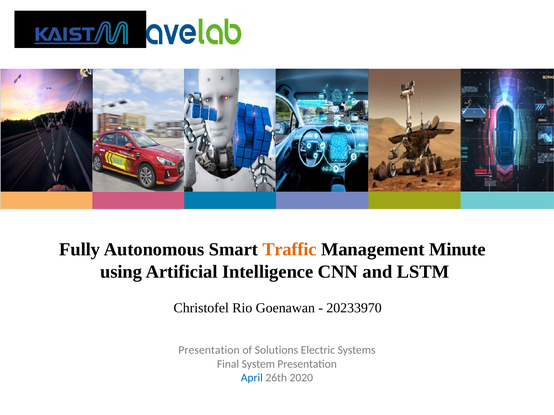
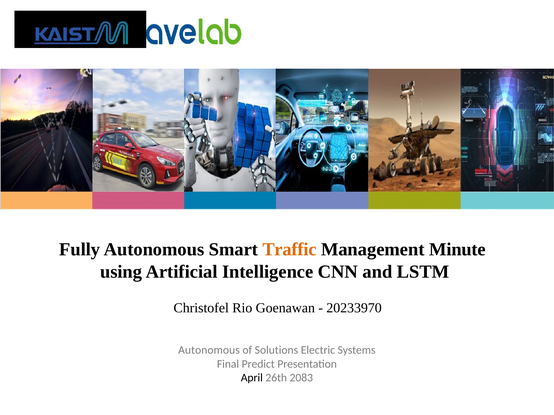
Presentation at (209, 351): Presentation -> Autonomous
System: System -> Predict
April colour: blue -> black
2020: 2020 -> 2083
